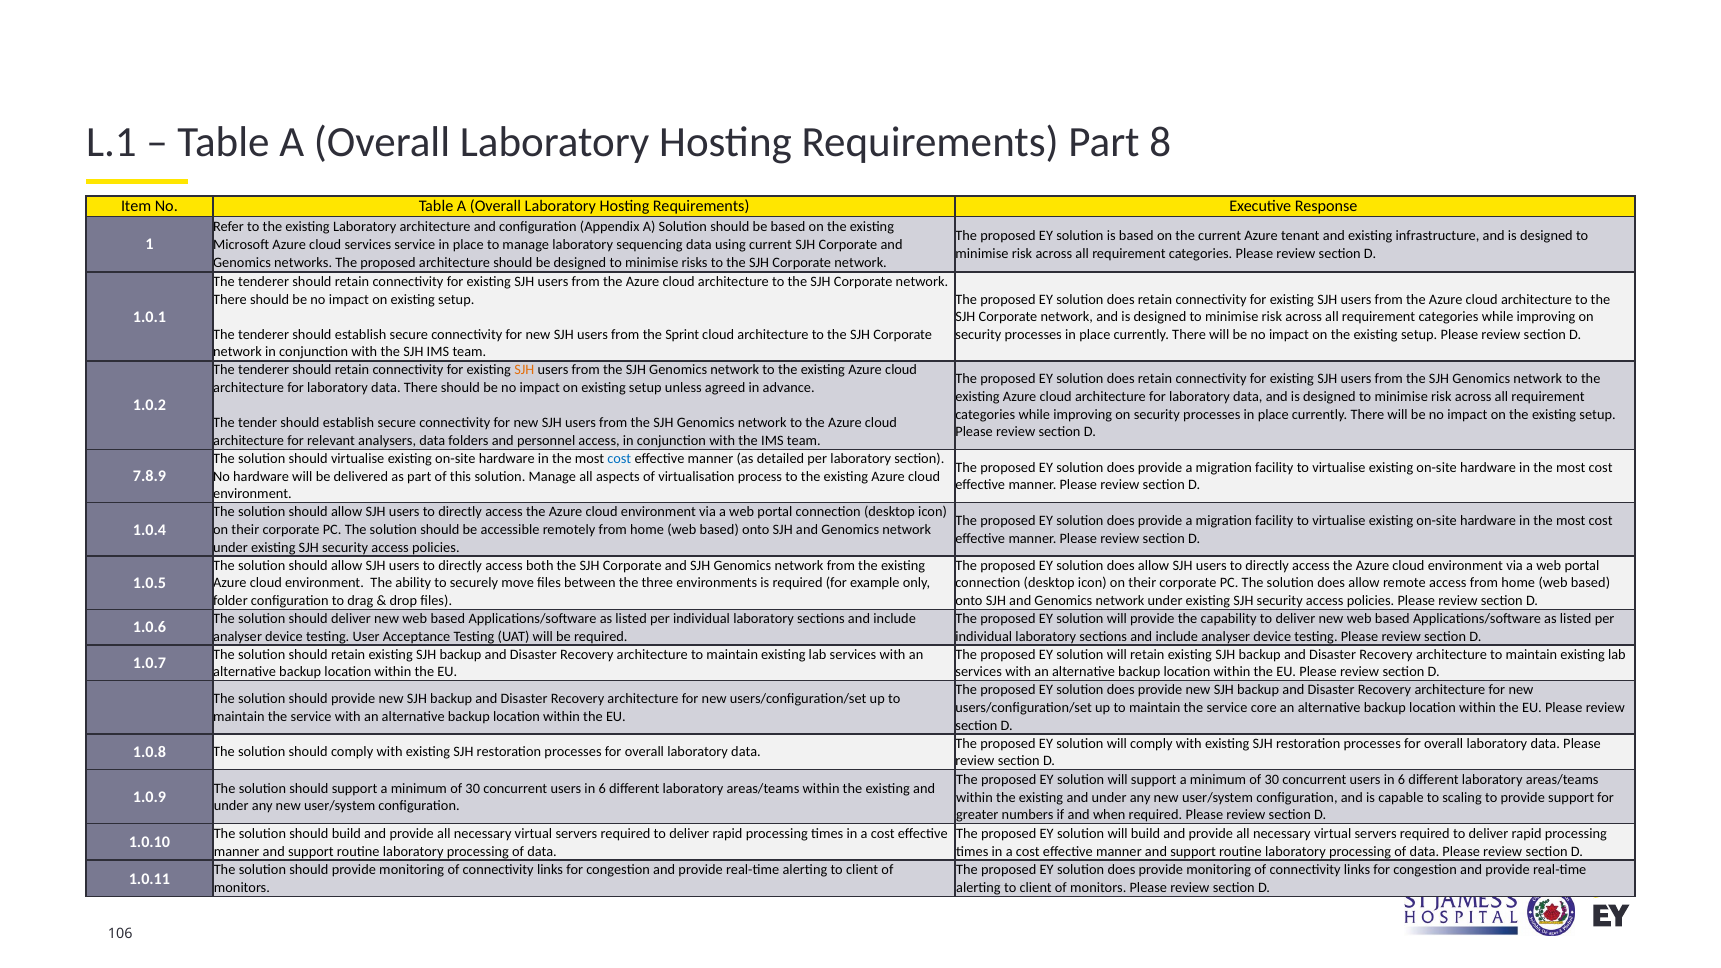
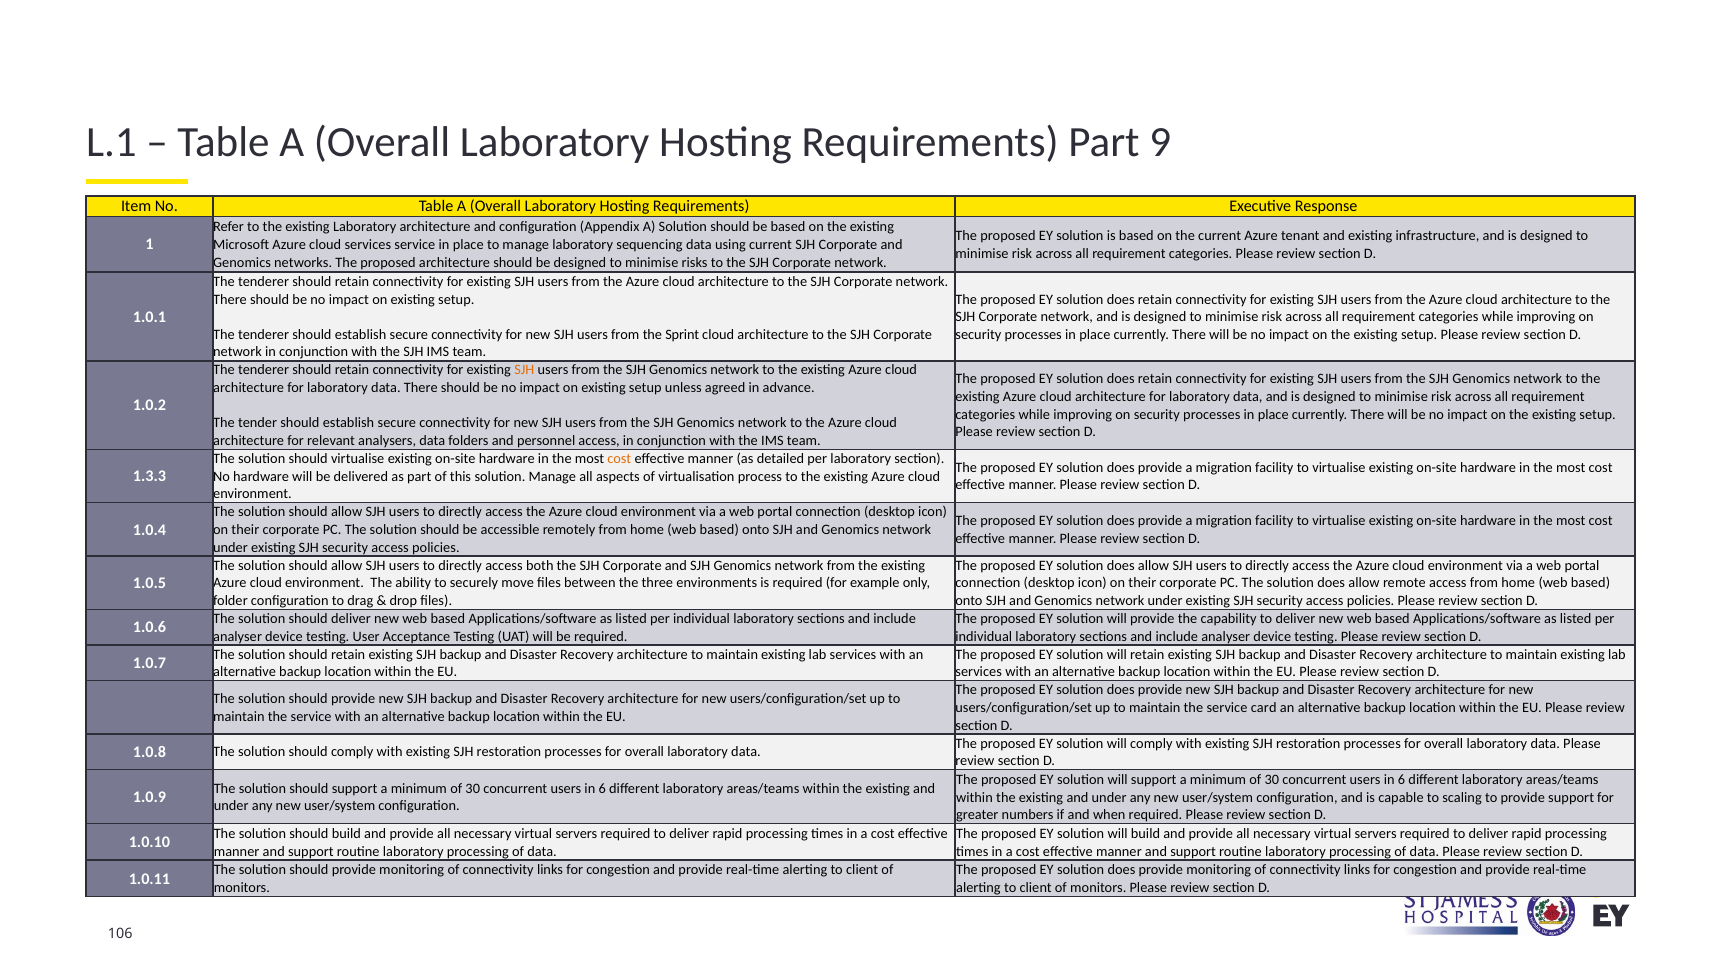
8: 8 -> 9
cost at (619, 459) colour: blue -> orange
7.8.9: 7.8.9 -> 1.3.3
core: core -> card
